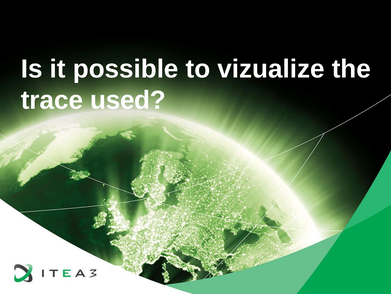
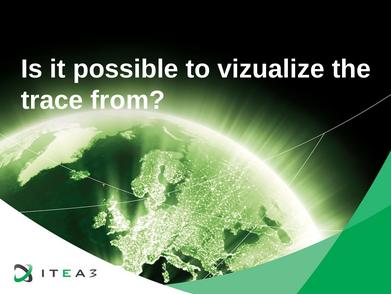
used: used -> from
